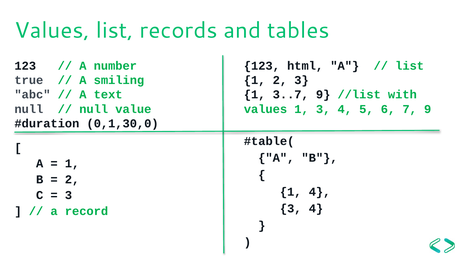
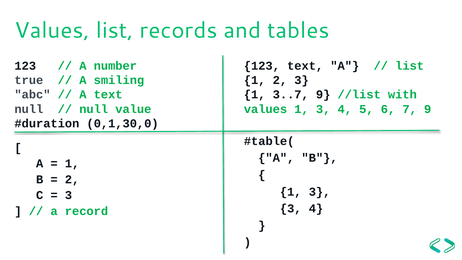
123 html: html -> text
4 at (320, 192): 4 -> 3
